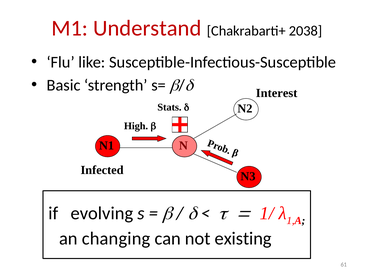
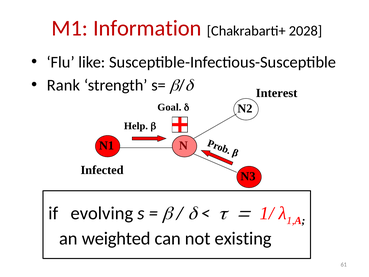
Understand: Understand -> Information
2038: 2038 -> 2028
Basic: Basic -> Rank
Stats: Stats -> Goal
High: High -> Help
changing: changing -> weighted
